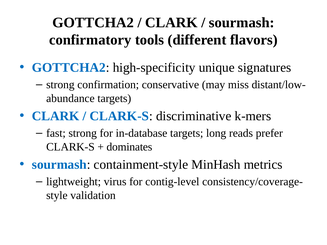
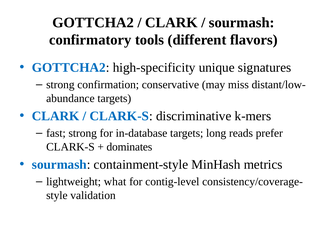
virus: virus -> what
